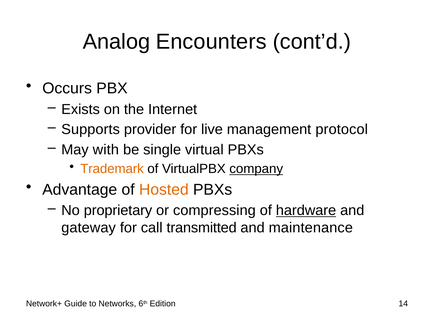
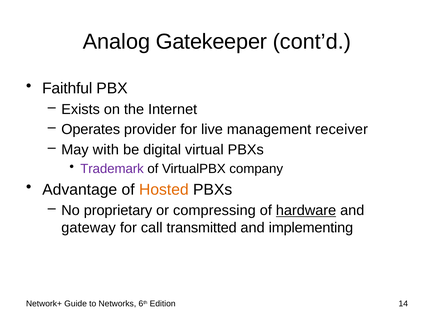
Encounters: Encounters -> Gatekeeper
Occurs: Occurs -> Faithful
Supports: Supports -> Operates
protocol: protocol -> receiver
single: single -> digital
Trademark colour: orange -> purple
company underline: present -> none
maintenance: maintenance -> implementing
